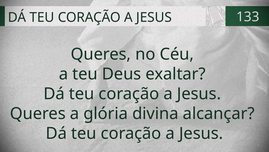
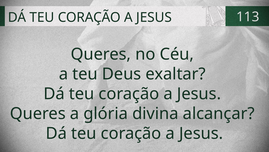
133: 133 -> 113
